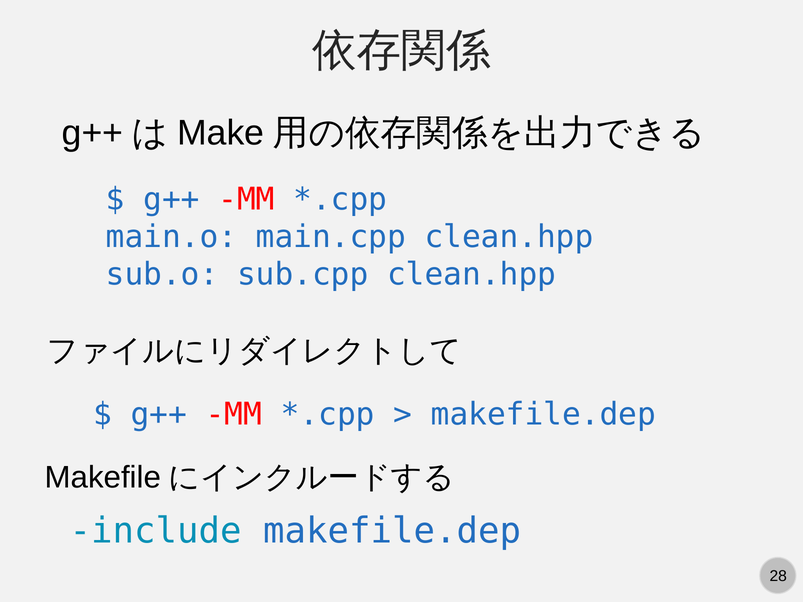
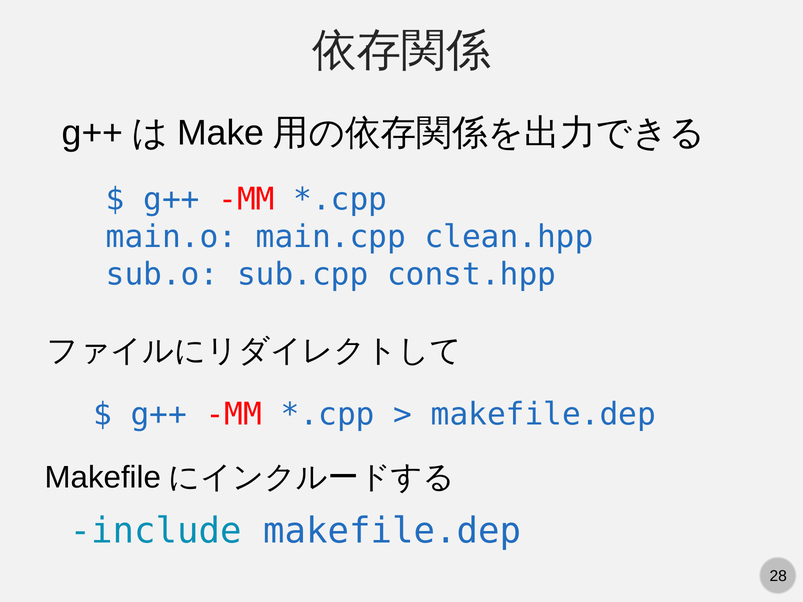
sub.cpp clean.hpp: clean.hpp -> const.hpp
